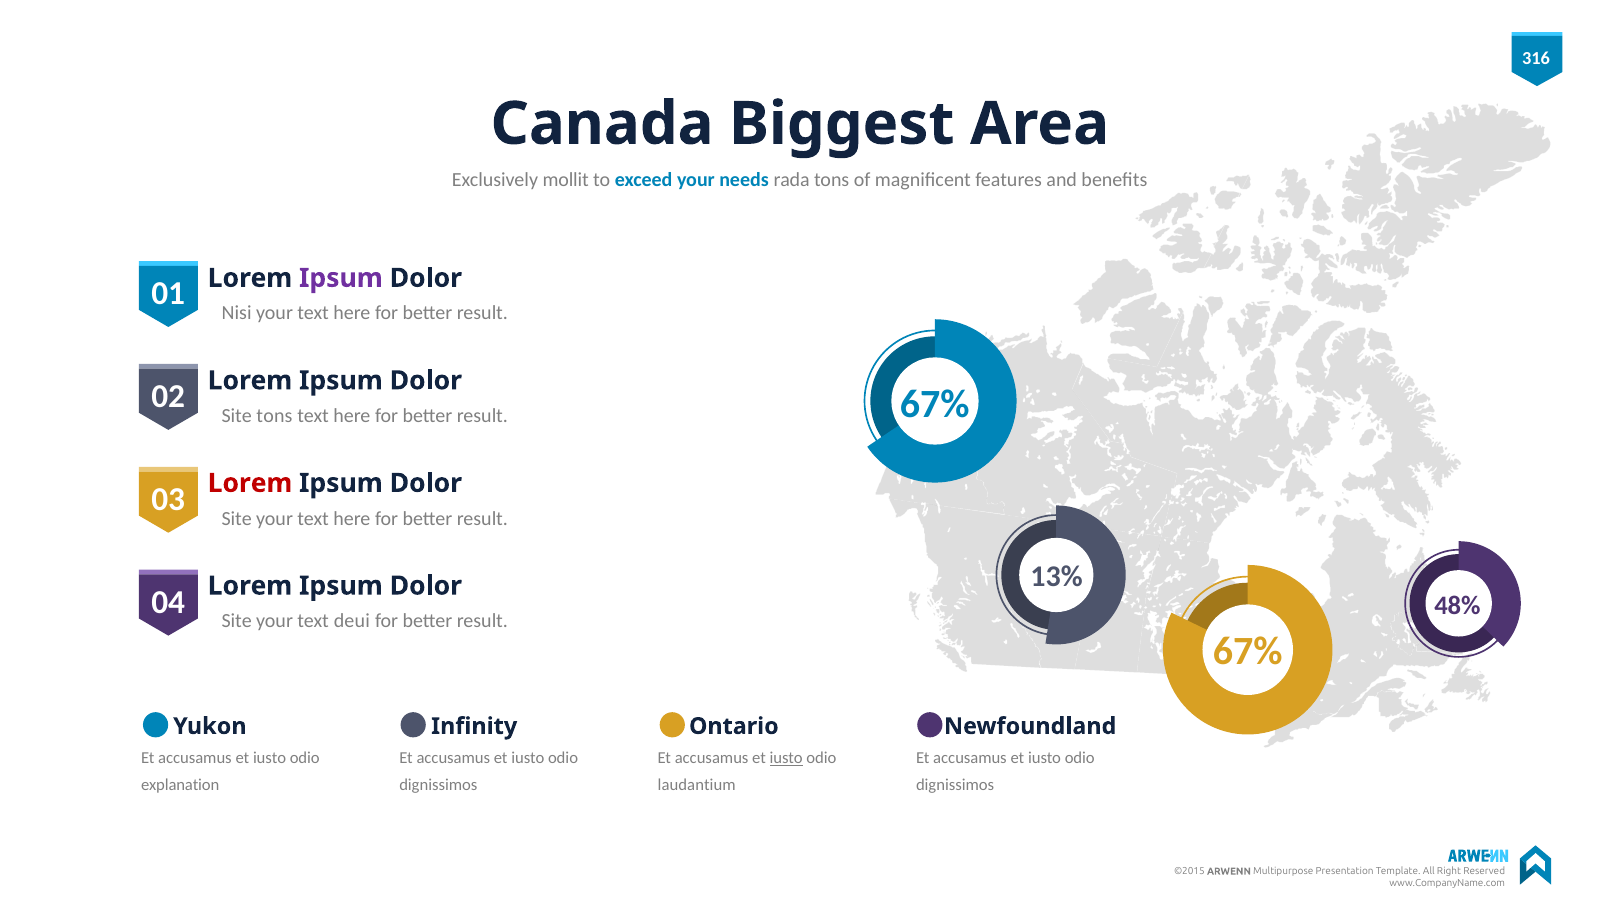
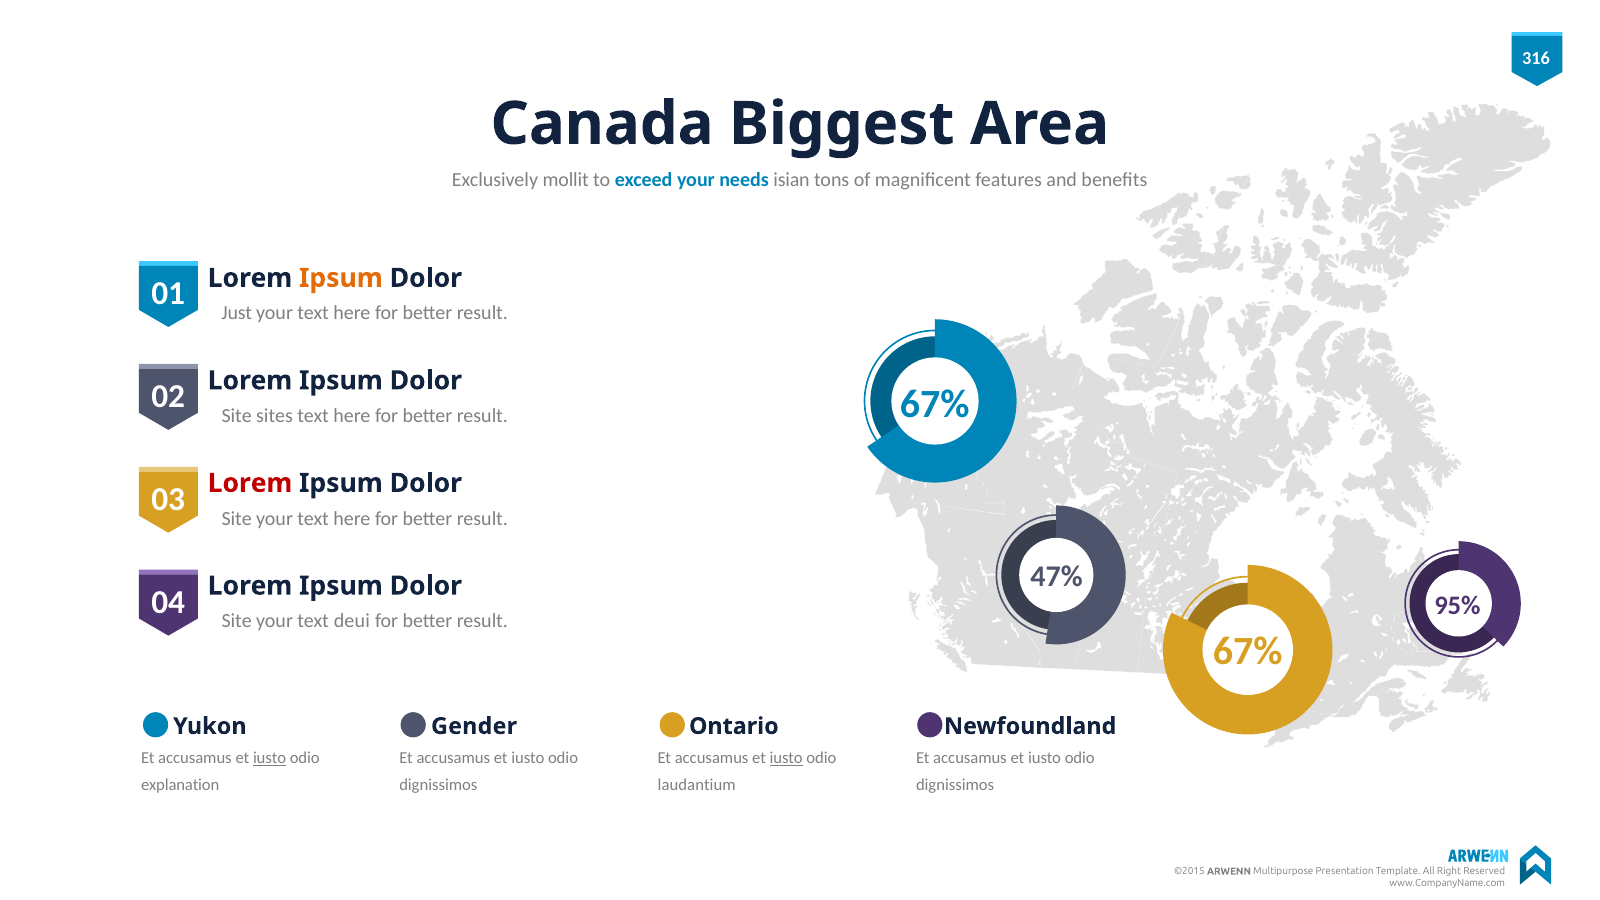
rada: rada -> isian
Ipsum at (341, 278) colour: purple -> orange
Nisi: Nisi -> Just
Site tons: tons -> sites
13%: 13% -> 47%
48%: 48% -> 95%
Infinity: Infinity -> Gender
iusto at (270, 758) underline: none -> present
